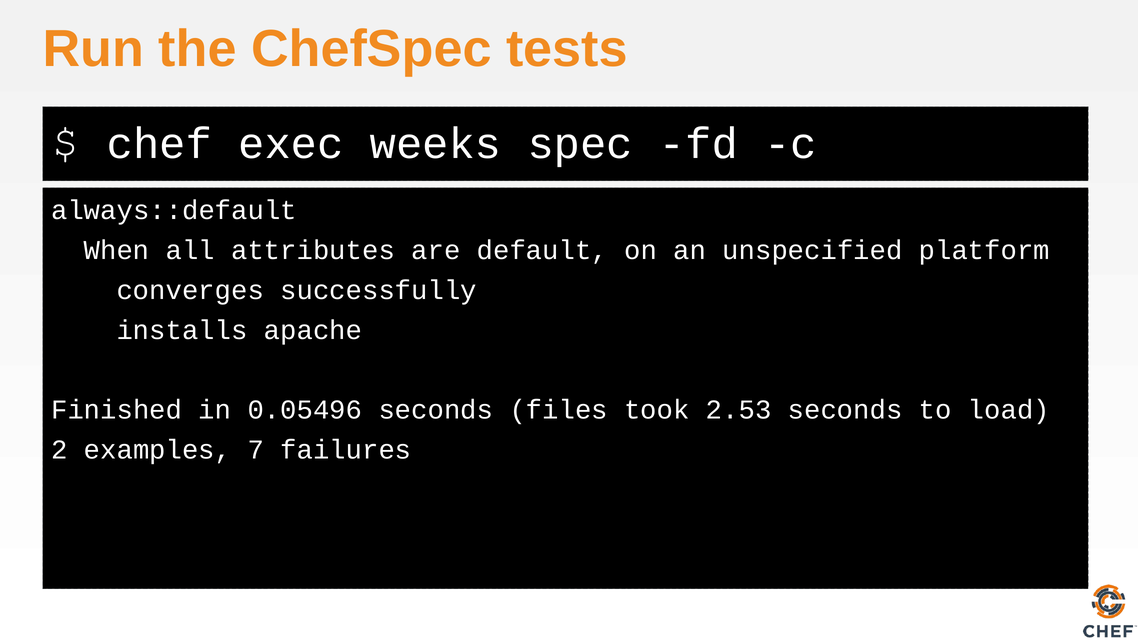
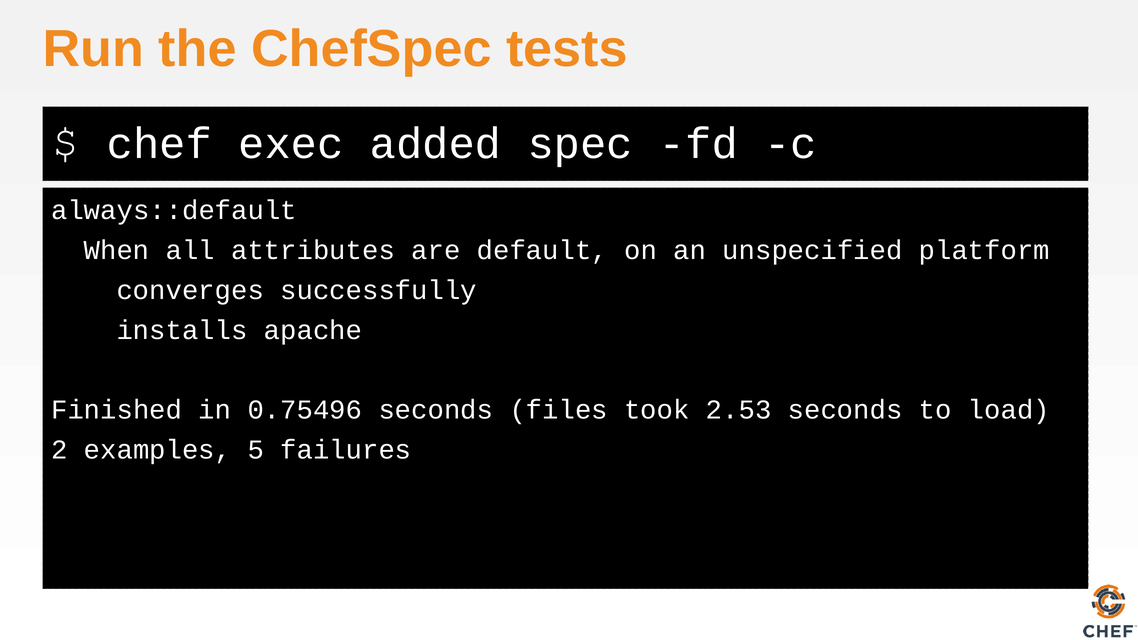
weeks: weeks -> added
0.05496: 0.05496 -> 0.75496
7: 7 -> 5
